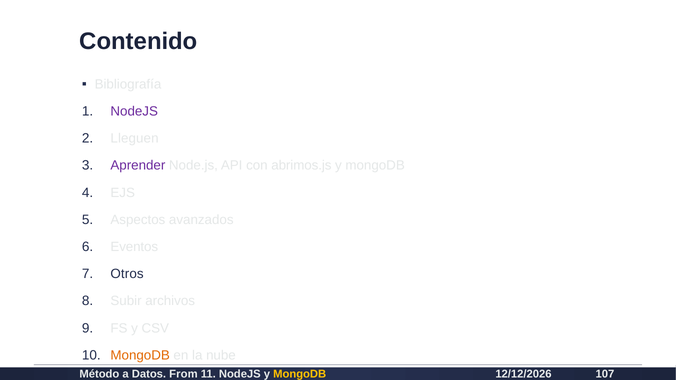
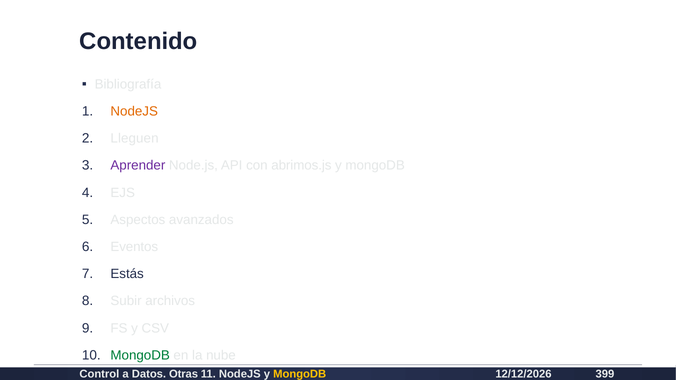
NodeJS at (134, 111) colour: purple -> orange
Otros: Otros -> Estás
MongoDB at (140, 356) colour: orange -> green
Método: Método -> Control
From: From -> Otras
107: 107 -> 399
